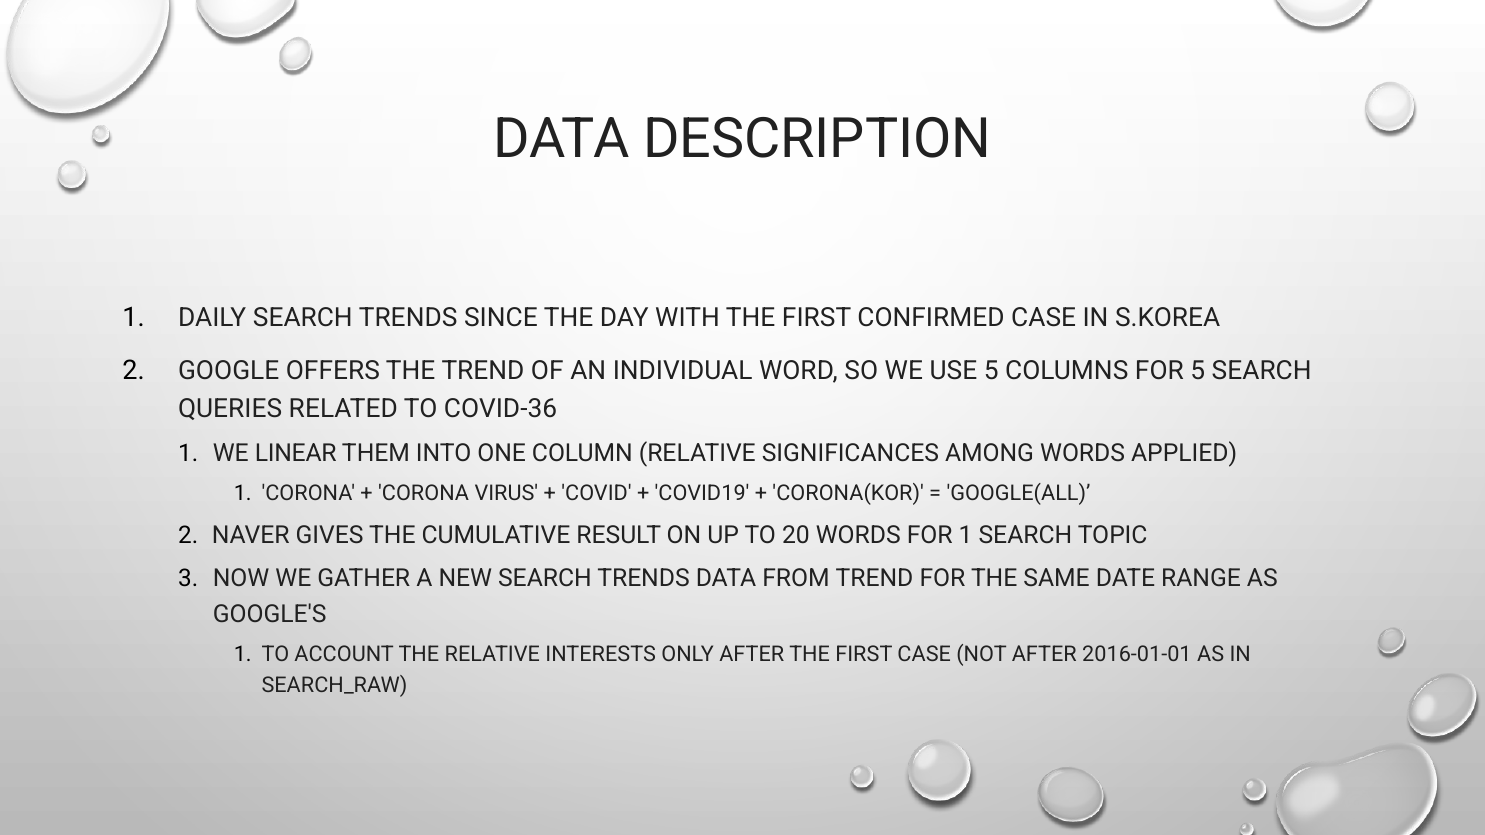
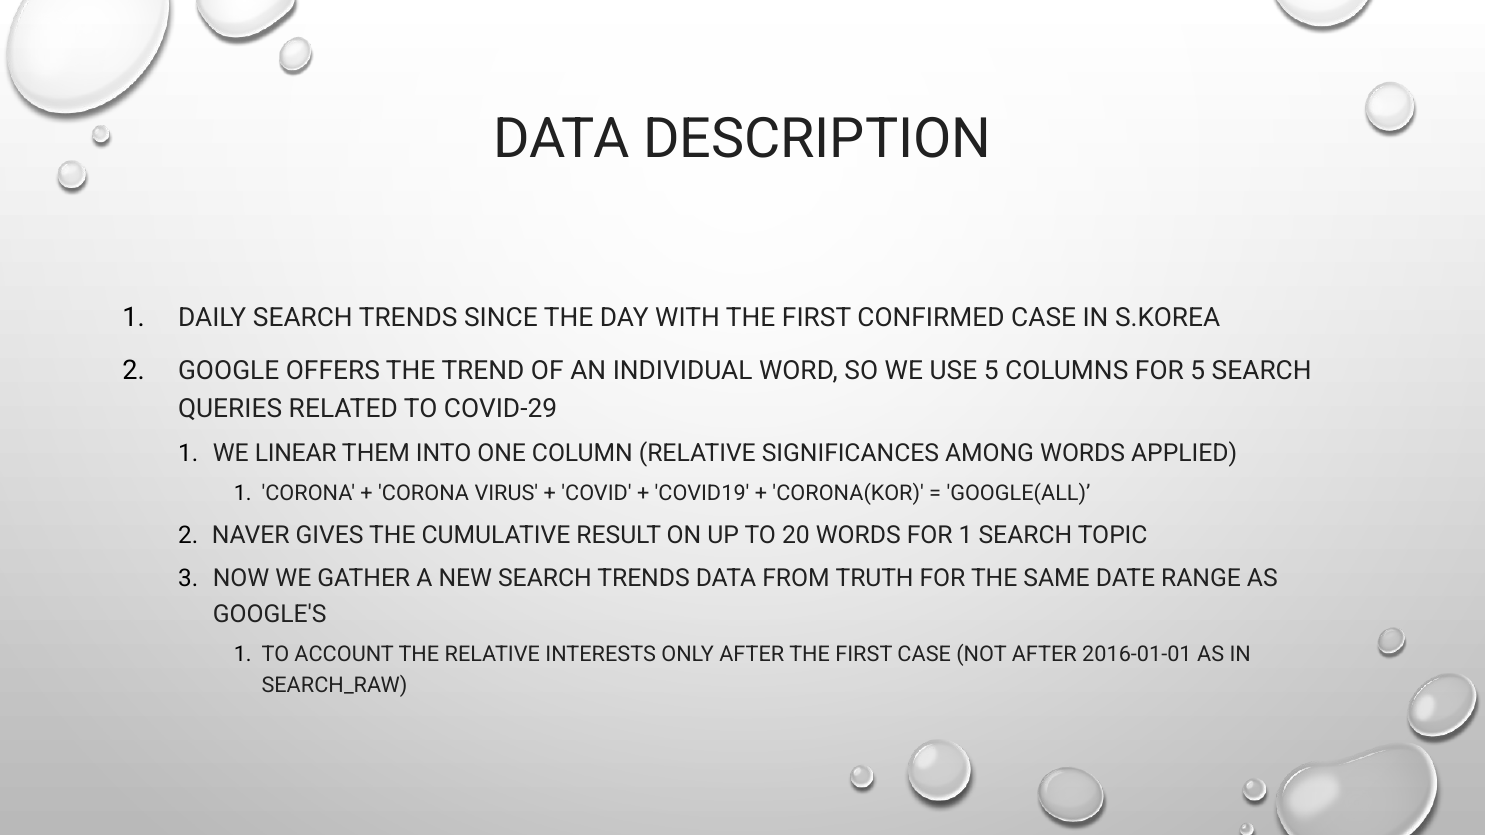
COVID-36: COVID-36 -> COVID-29
FROM TREND: TREND -> TRUTH
